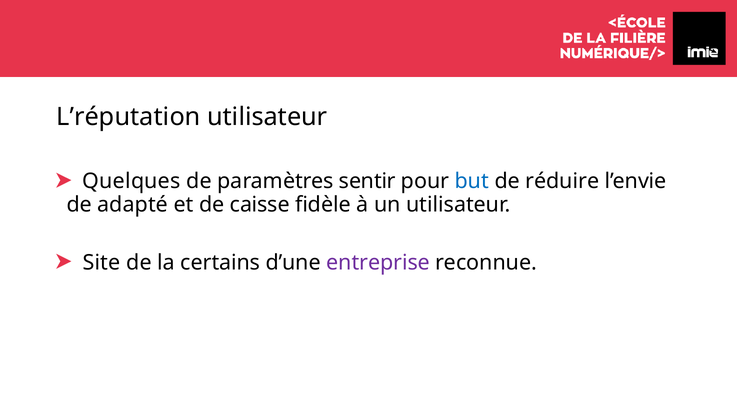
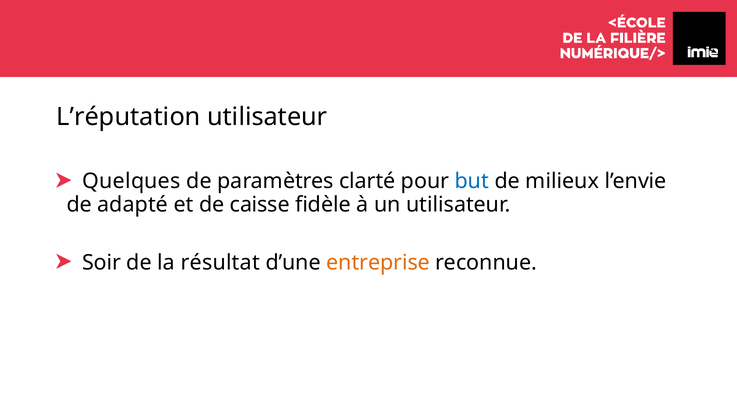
sentir: sentir -> clarté
réduire: réduire -> milieux
Site: Site -> Soir
certains: certains -> résultat
entreprise colour: purple -> orange
